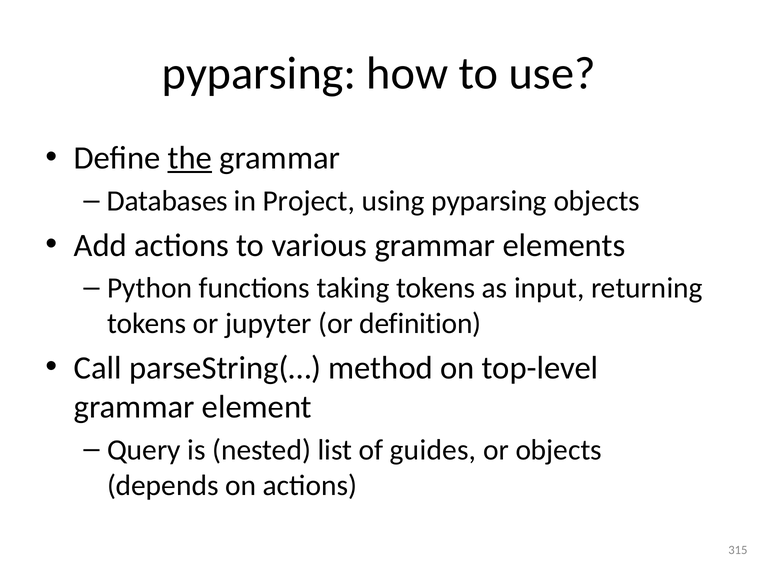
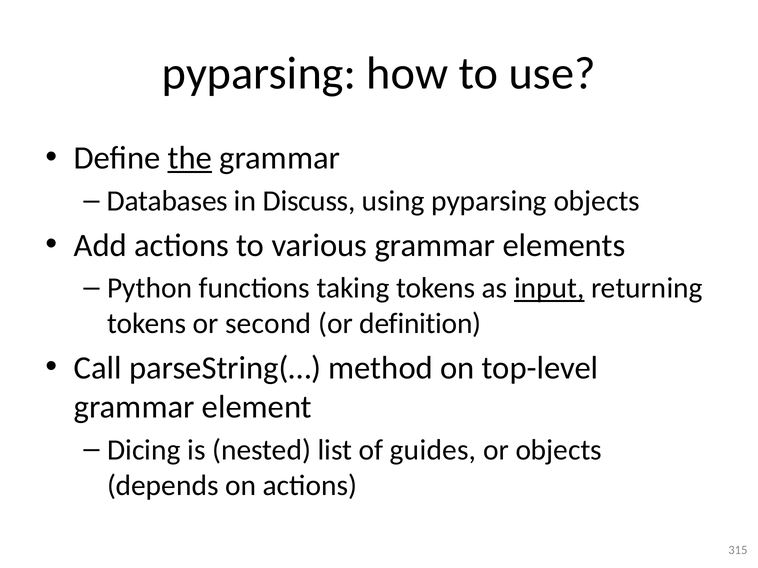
Project: Project -> Discuss
input underline: none -> present
jupyter: jupyter -> second
Query: Query -> Dicing
